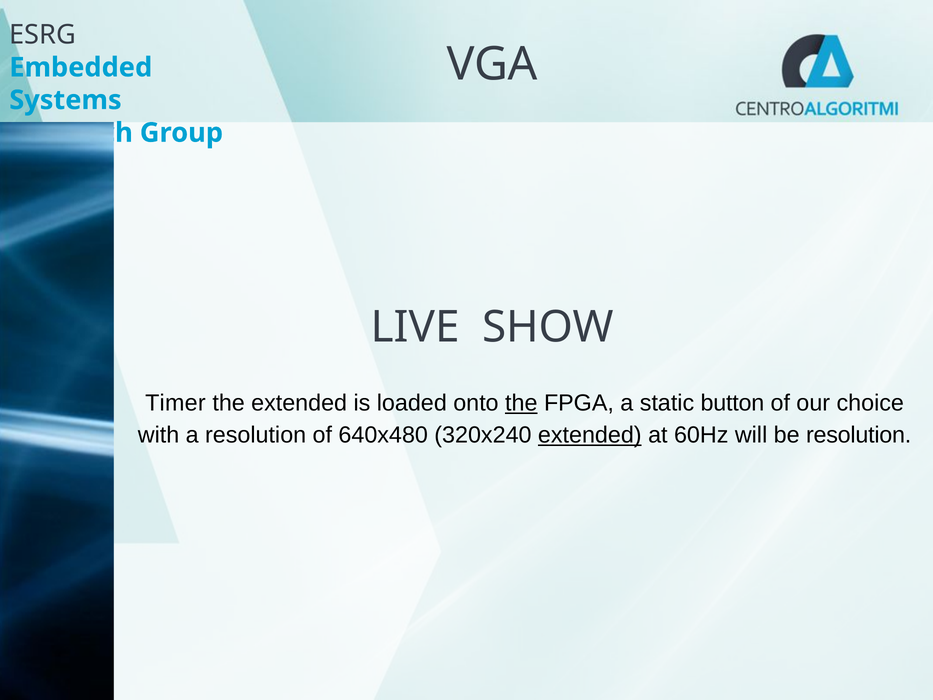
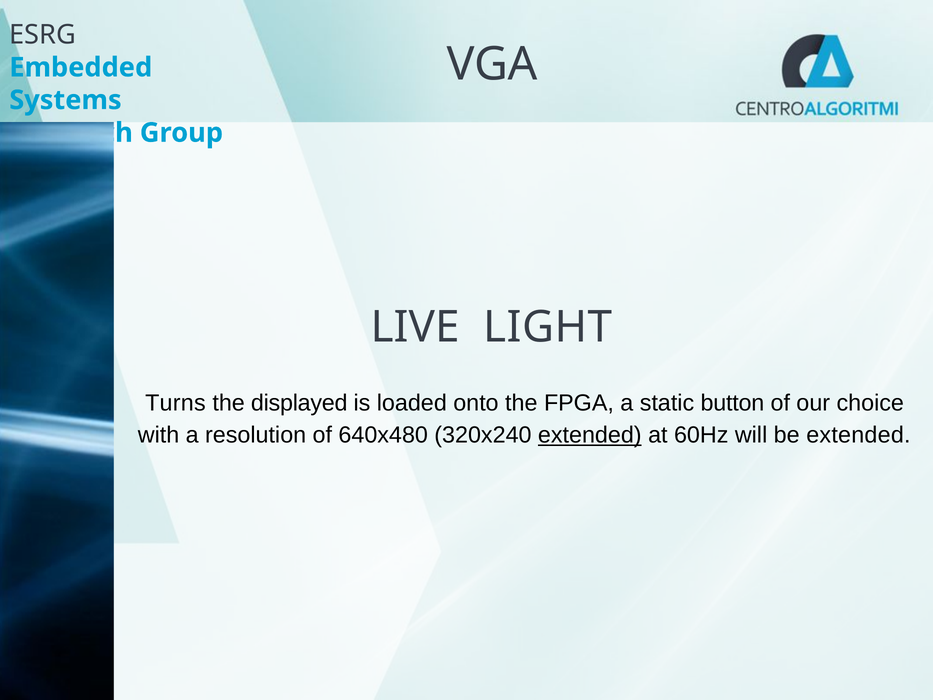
SHOW: SHOW -> LIGHT
Timer: Timer -> Turns
the extended: extended -> displayed
the at (521, 403) underline: present -> none
be resolution: resolution -> extended
